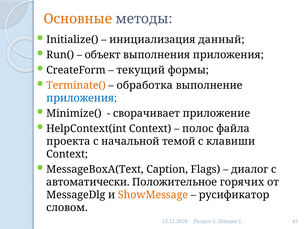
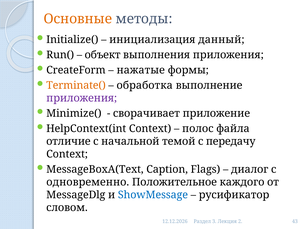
текущий: текущий -> нажатые
приложения at (82, 98) colour: blue -> purple
проекта: проекта -> отличие
клавиши: клавиши -> передачу
автоматически: автоматически -> одновременно
горячих: горячих -> каждого
ShowMessage colour: orange -> blue
